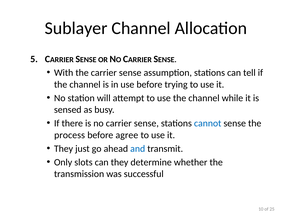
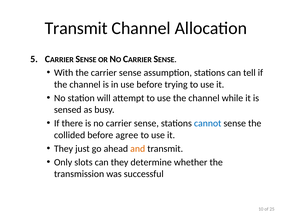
Sublayer at (76, 28): Sublayer -> Transmit
process: process -> collided
and colour: blue -> orange
